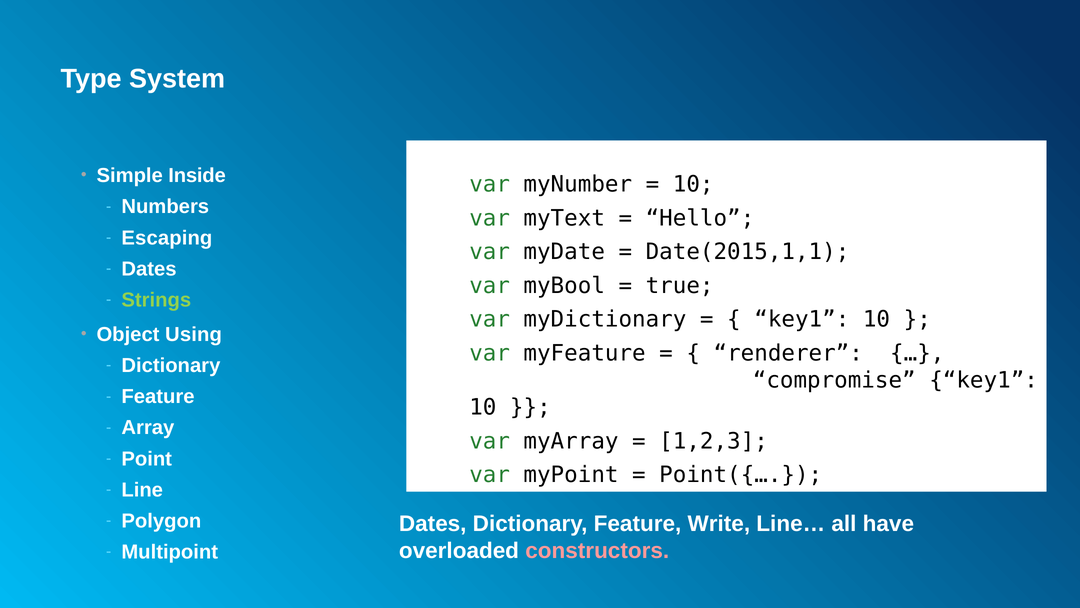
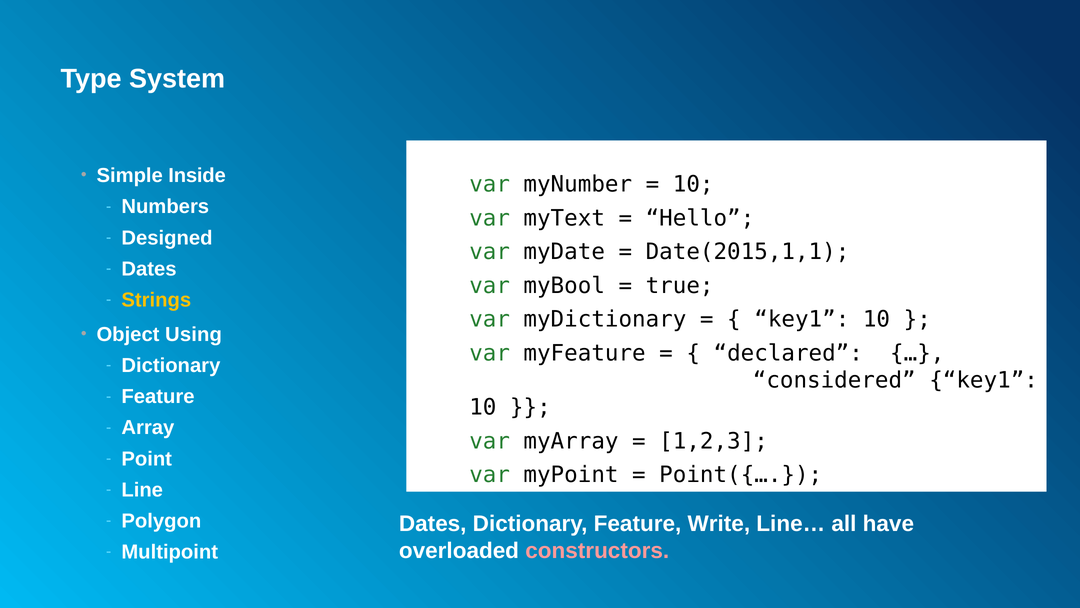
Escaping: Escaping -> Designed
Strings colour: light green -> yellow
renderer: renderer -> declared
compromise: compromise -> considered
